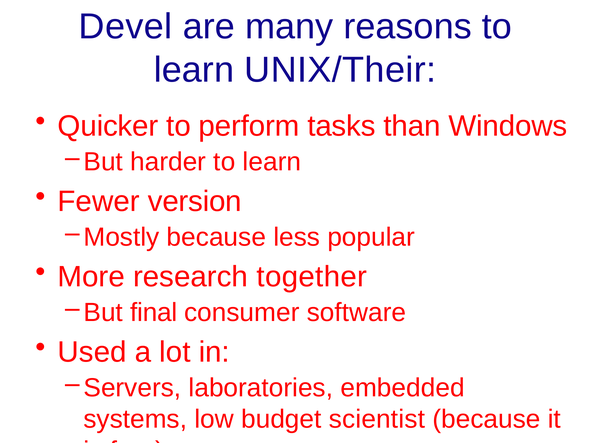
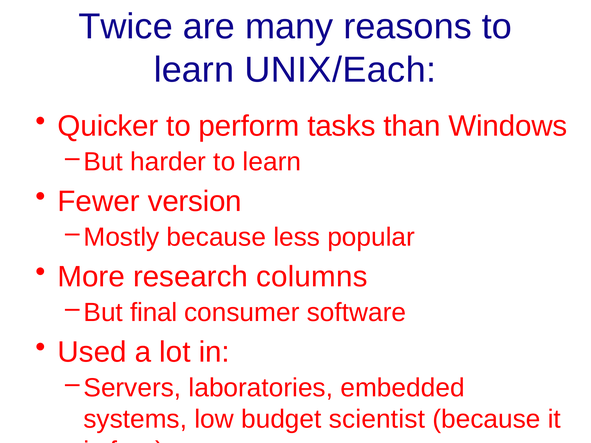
Devel: Devel -> Twice
UNIX/Their: UNIX/Their -> UNIX/Each
together: together -> columns
